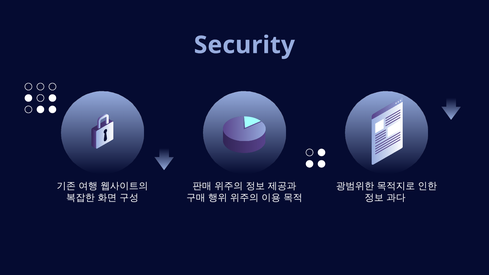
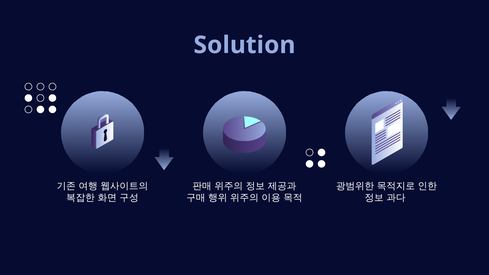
Security: Security -> Solution
